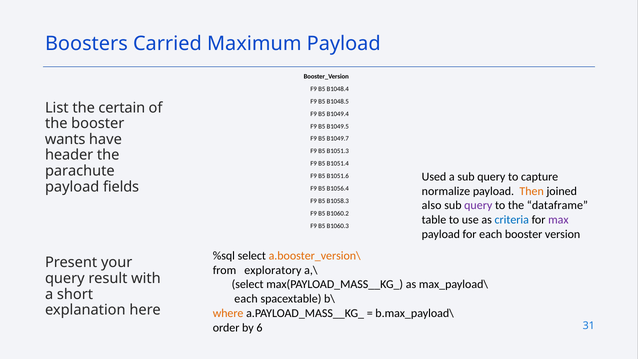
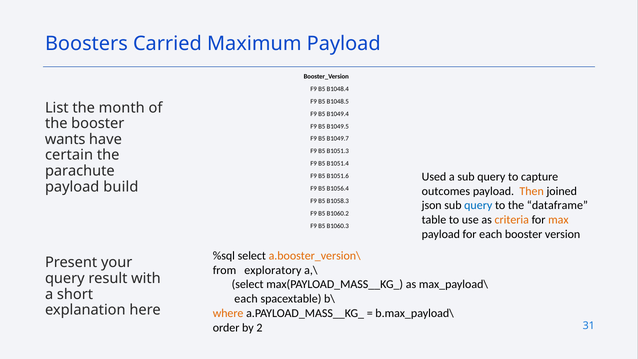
certain: certain -> month
header: header -> certain
fields: fields -> build
normalize: normalize -> outcomes
also: also -> json
query at (478, 205) colour: purple -> blue
criteria colour: blue -> orange
max colour: purple -> orange
6: 6 -> 2
